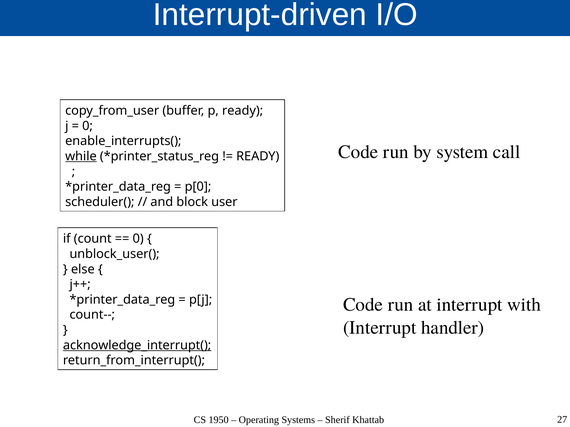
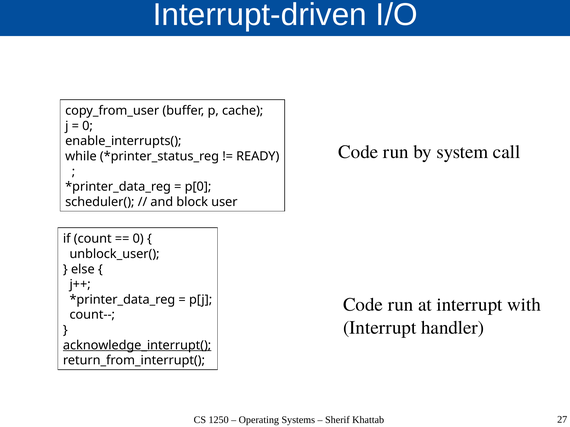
p ready: ready -> cache
while underline: present -> none
1950: 1950 -> 1250
